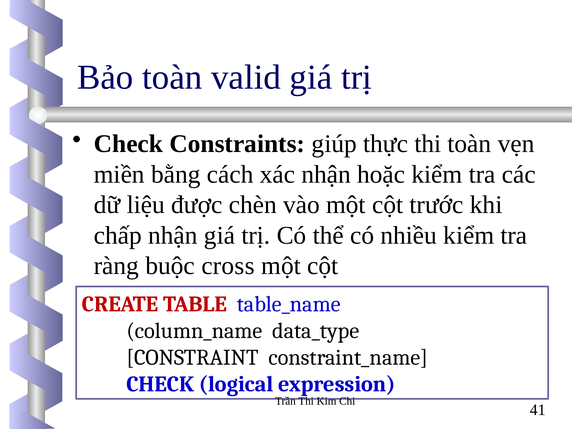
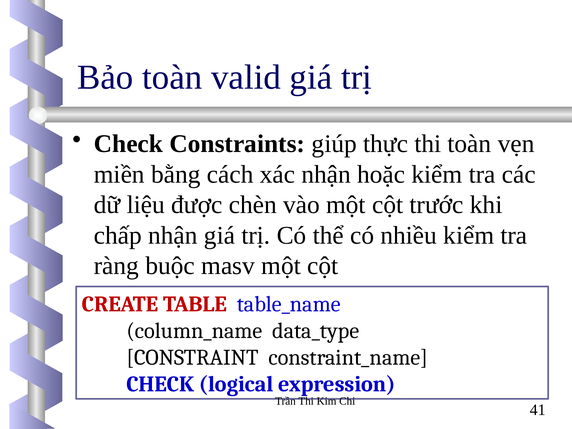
cross: cross -> masv
